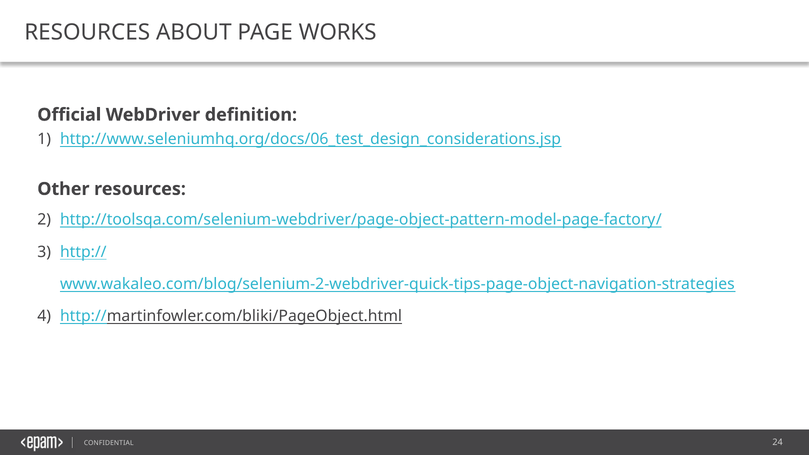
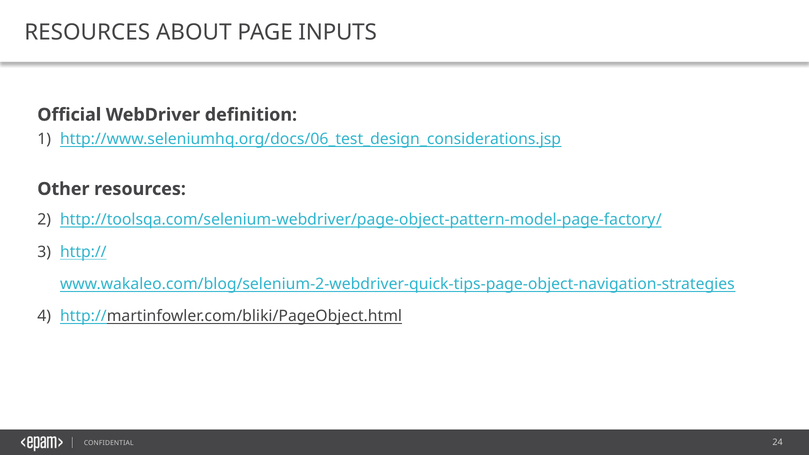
WORKS: WORKS -> INPUTS
